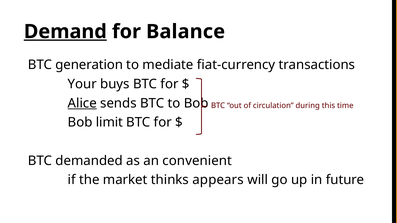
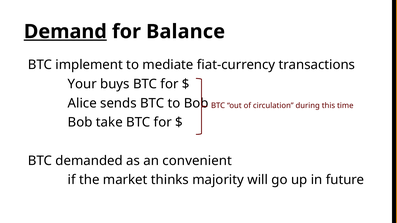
generation: generation -> implement
Alice underline: present -> none
limit: limit -> take
appears: appears -> majority
